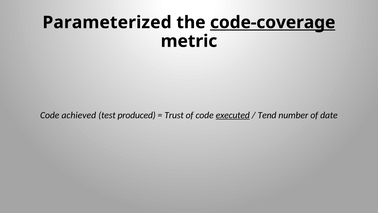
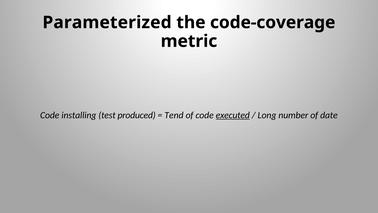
code-coverage underline: present -> none
achieved: achieved -> installing
Trust: Trust -> Tend
Tend: Tend -> Long
